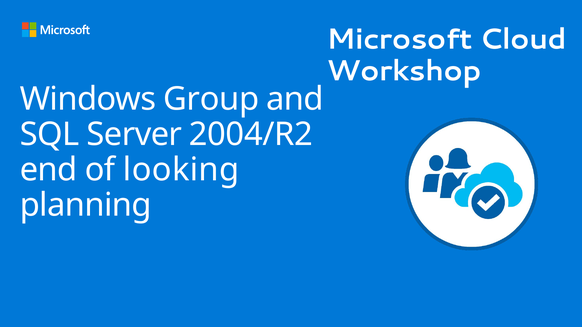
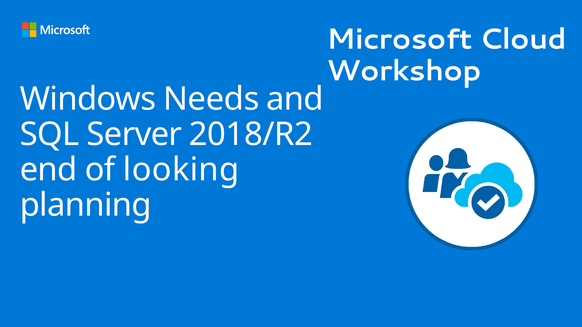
Group: Group -> Needs
2004/R2: 2004/R2 -> 2018/R2
